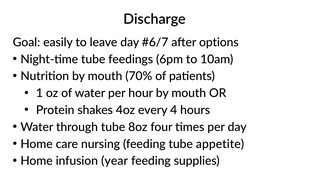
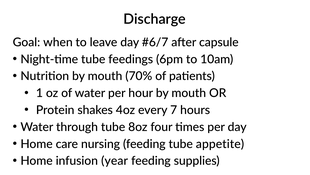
easily: easily -> when
options: options -> capsule
4: 4 -> 7
